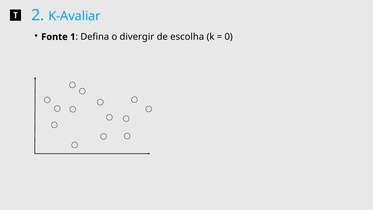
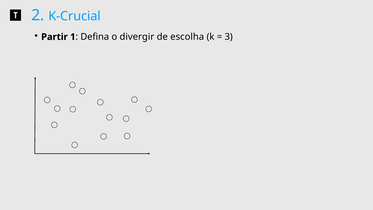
K-Avaliar: K-Avaliar -> K-Crucial
Fonte: Fonte -> Partir
0: 0 -> 3
